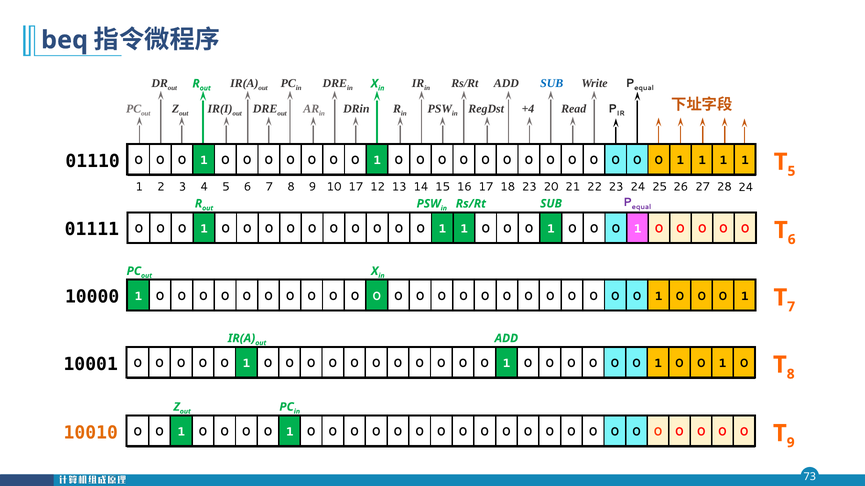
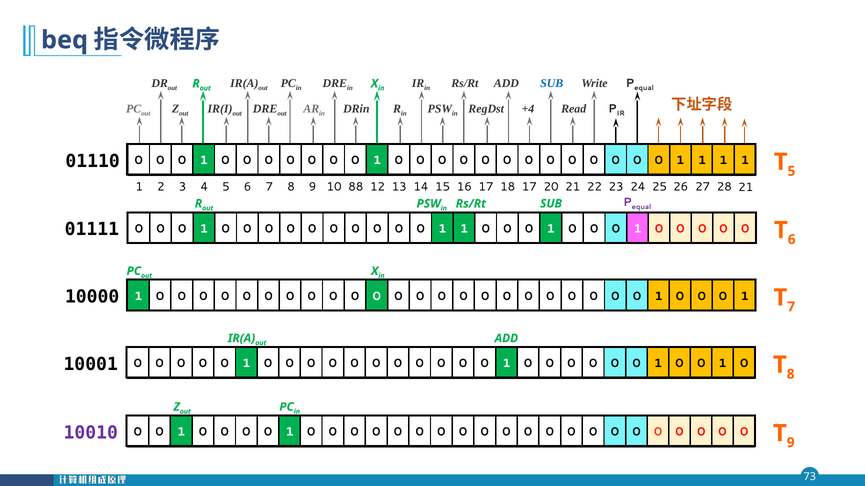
10 17: 17 -> 88
18 23: 23 -> 17
28 24: 24 -> 21
10010 colour: orange -> purple
